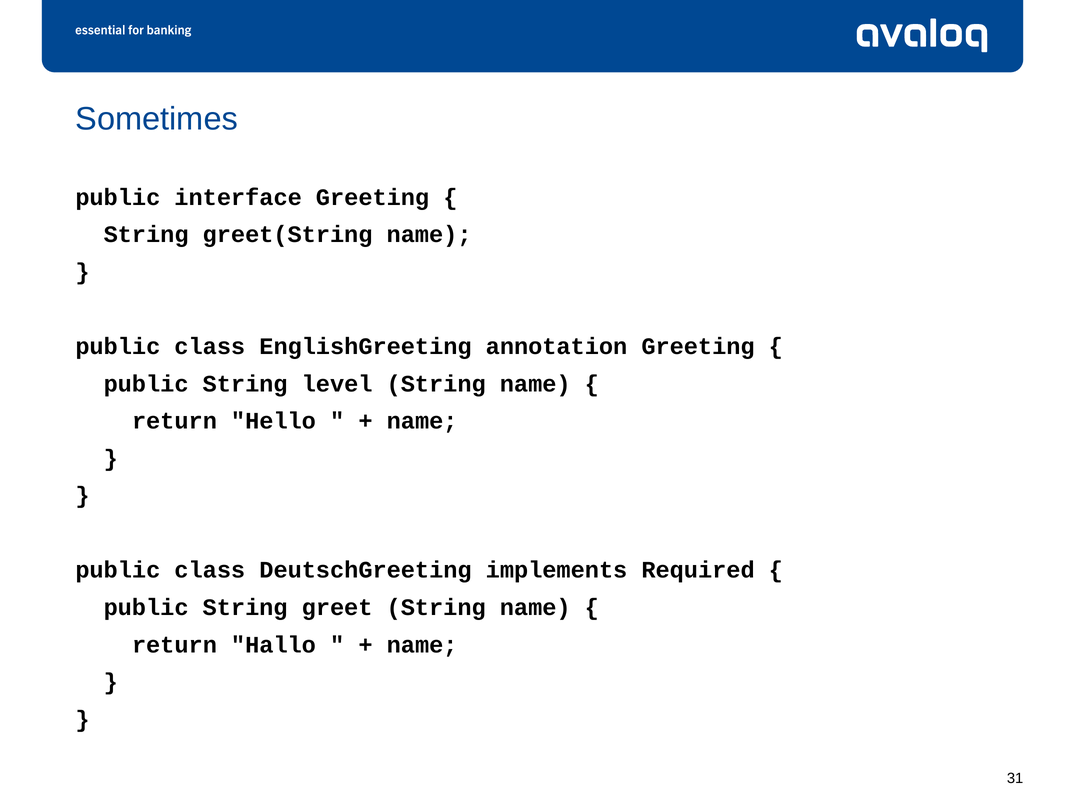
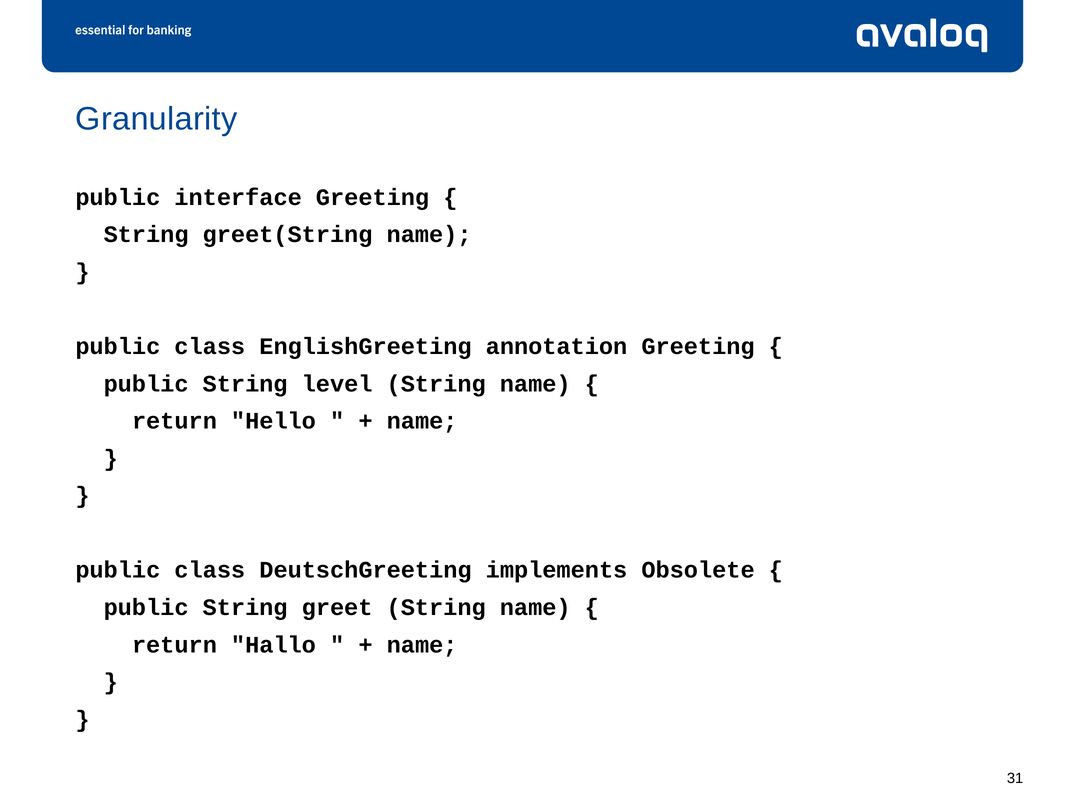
Sometimes: Sometimes -> Granularity
Required: Required -> Obsolete
